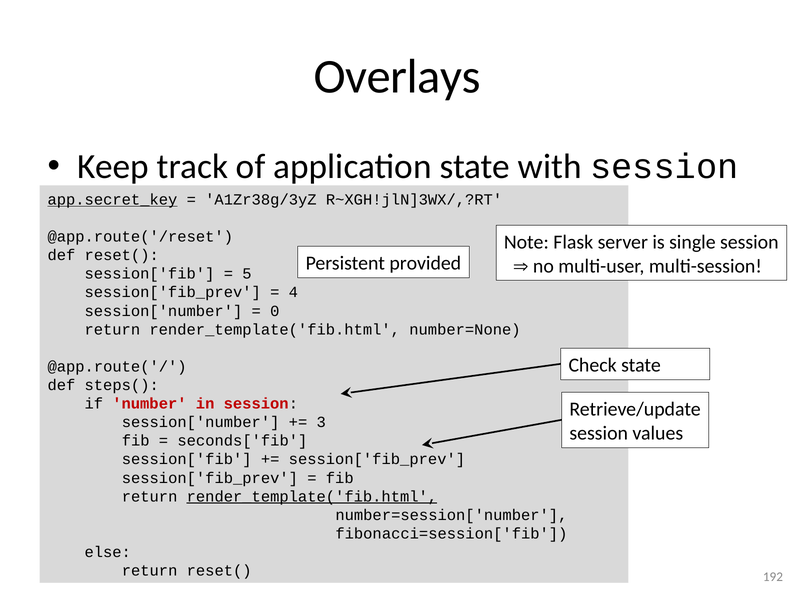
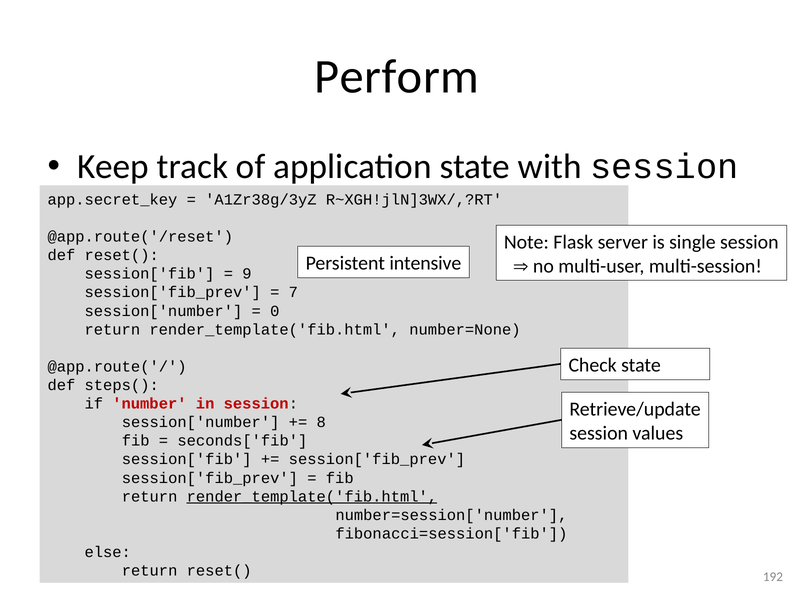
Overlays: Overlays -> Perform
app.secret_key underline: present -> none
provided: provided -> intensive
5: 5 -> 9
4: 4 -> 7
3: 3 -> 8
